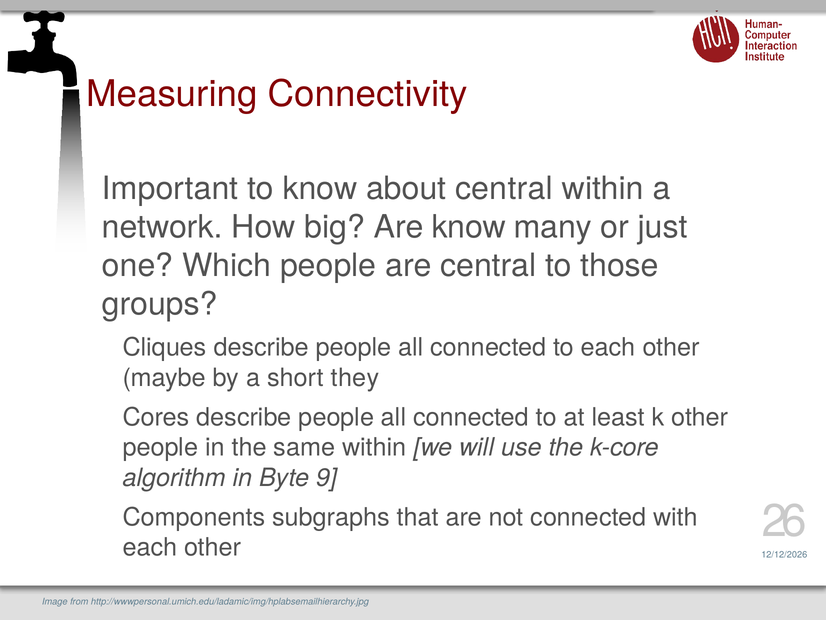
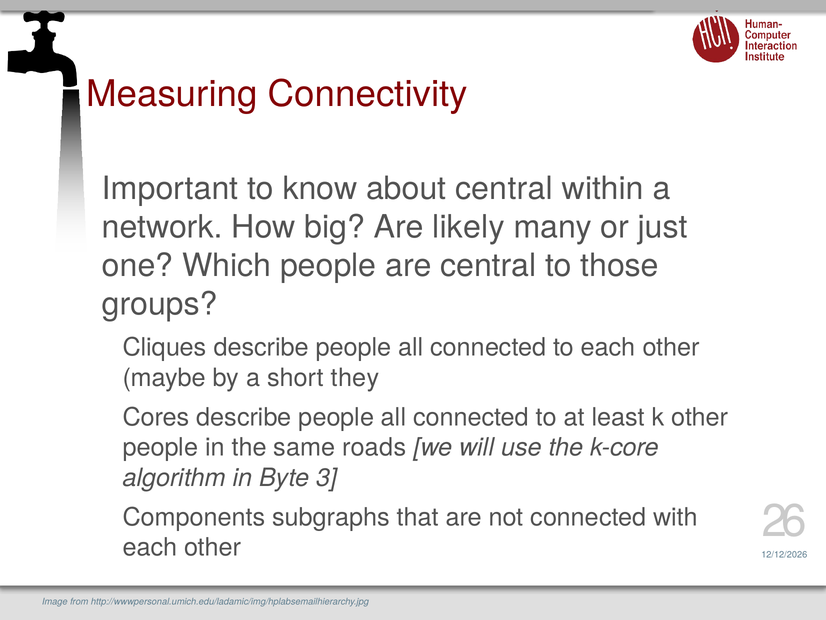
Are know: know -> likely
same within: within -> roads
9: 9 -> 3
